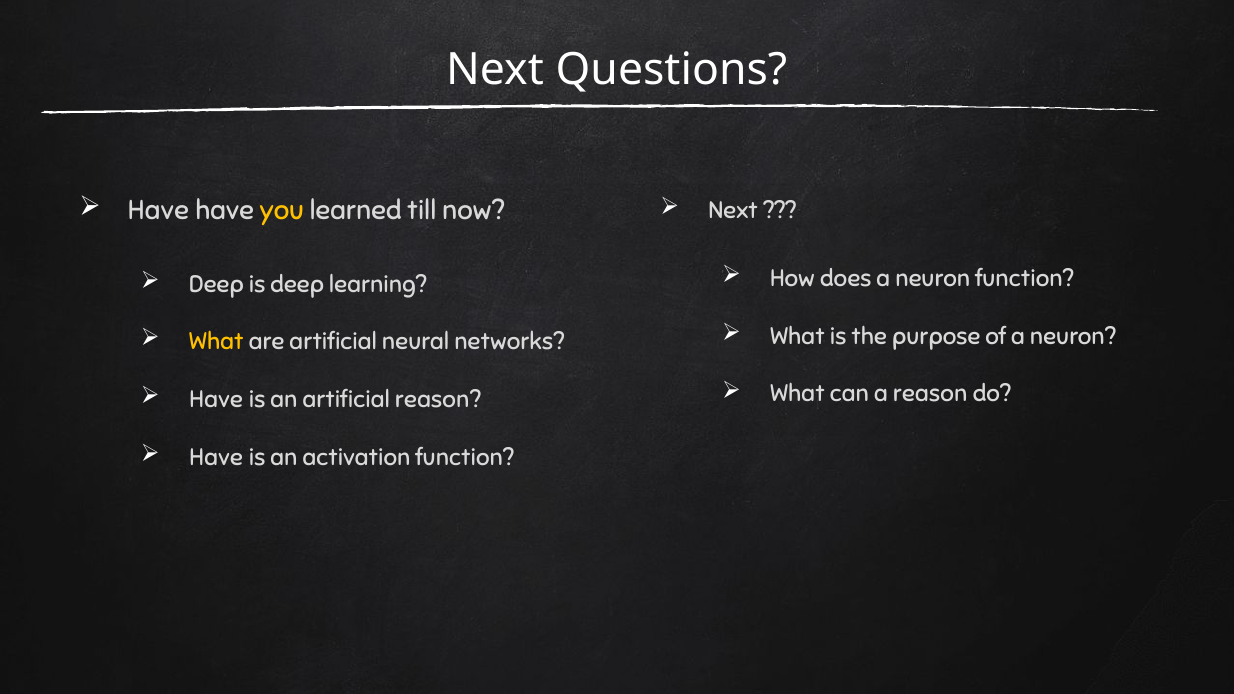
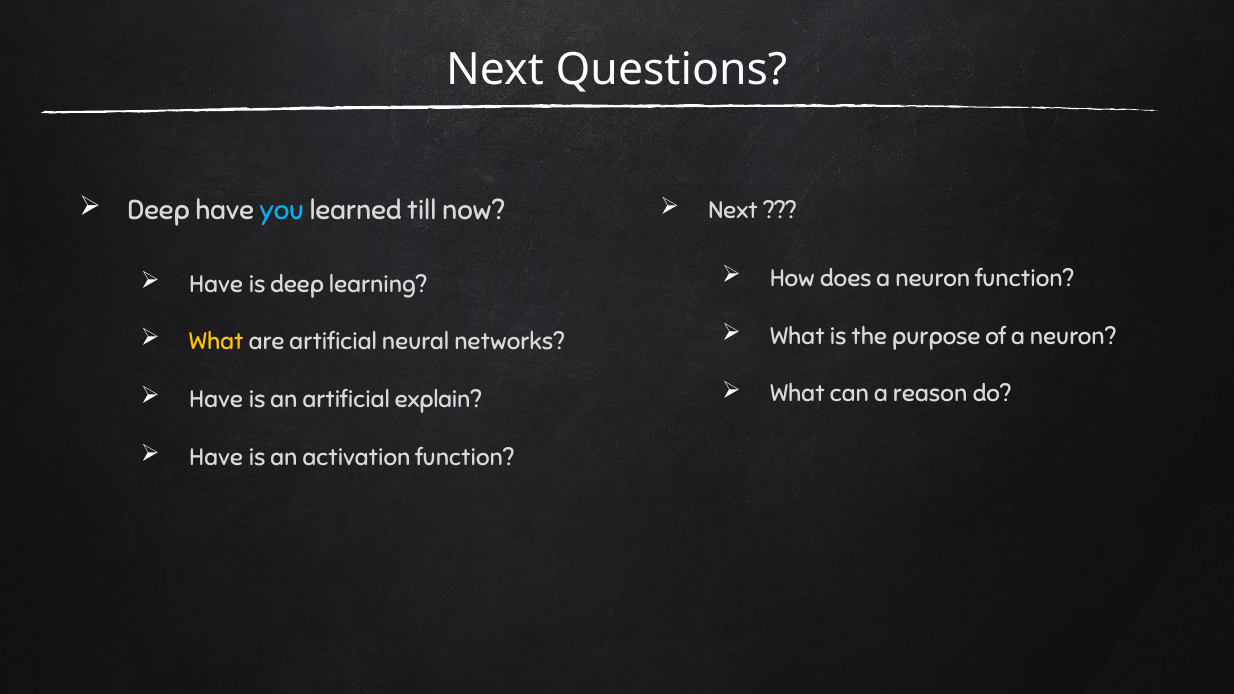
Have at (158, 211): Have -> Deep
you colour: yellow -> light blue
Deep at (216, 284): Deep -> Have
artificial reason: reason -> explain
